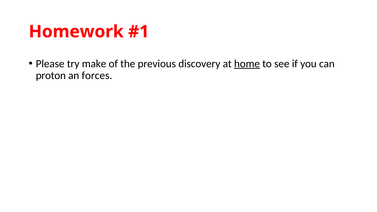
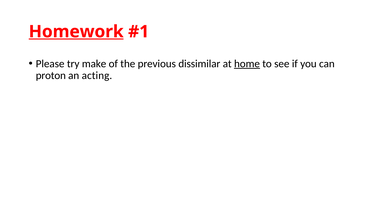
Homework underline: none -> present
discovery: discovery -> dissimilar
forces: forces -> acting
